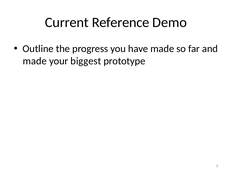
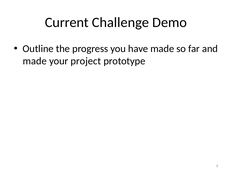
Reference: Reference -> Challenge
biggest: biggest -> project
